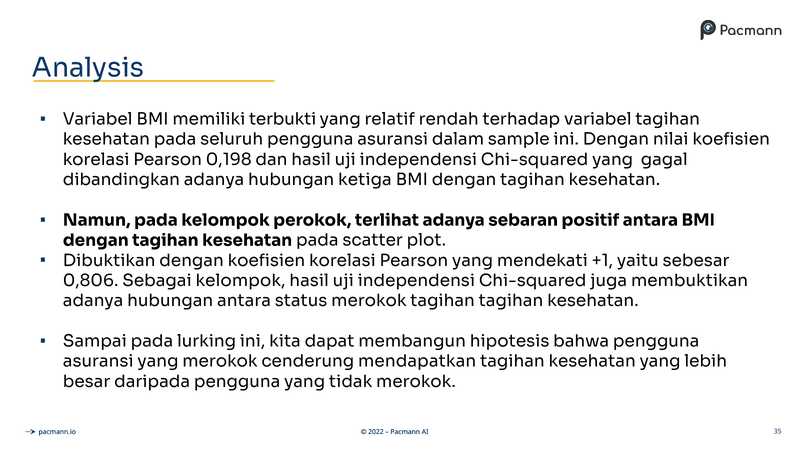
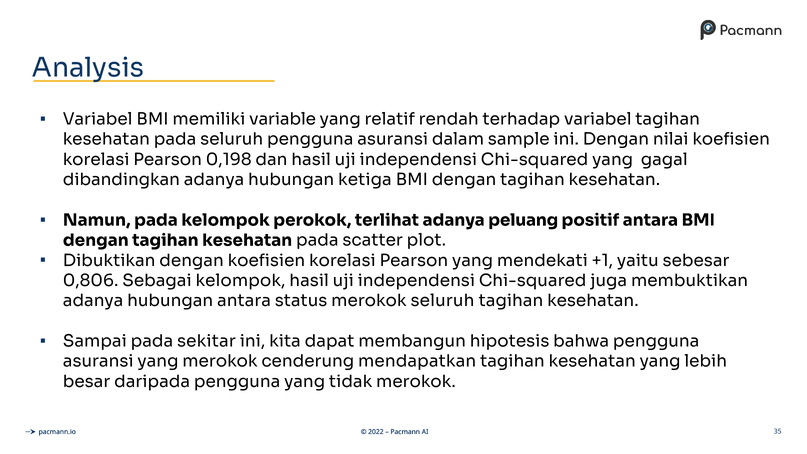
terbukti: terbukti -> variable
sebaran: sebaran -> peluang
merokok tagihan: tagihan -> seluruh
lurking: lurking -> sekitar
